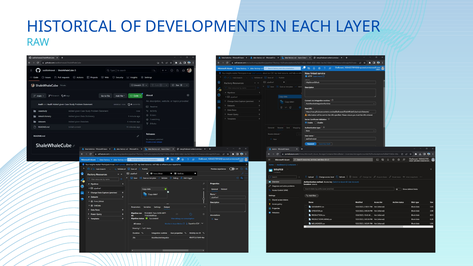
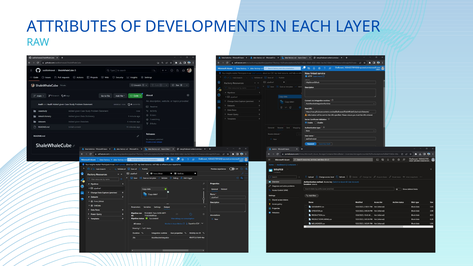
HISTORICAL: HISTORICAL -> ATTRIBUTES
